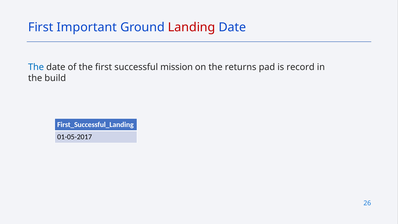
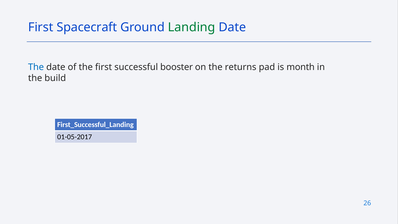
Important: Important -> Spacecraft
Landing colour: red -> green
mission: mission -> booster
record: record -> month
